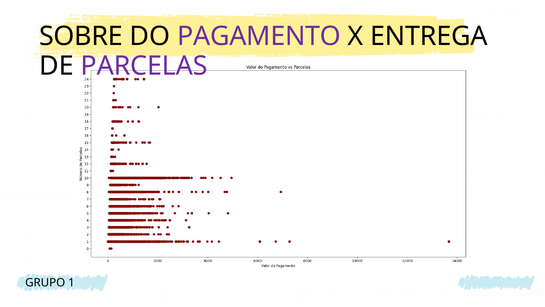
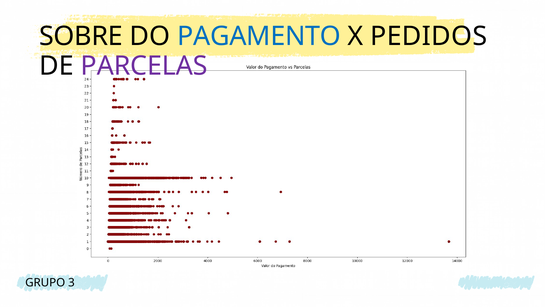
PAGAMENTO colour: purple -> blue
ENTREGA: ENTREGA -> PEDIDOS
1: 1 -> 3
